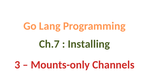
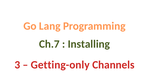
Mounts-only: Mounts-only -> Getting-only
